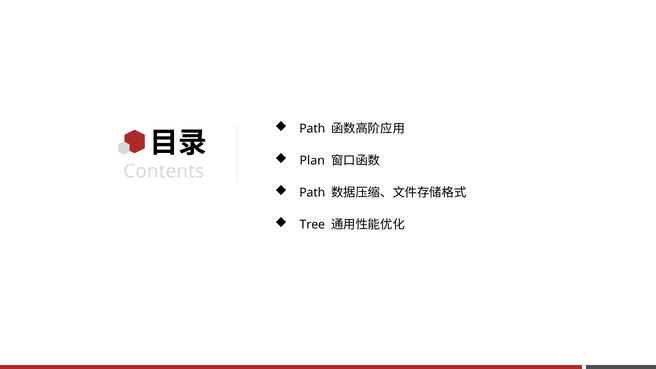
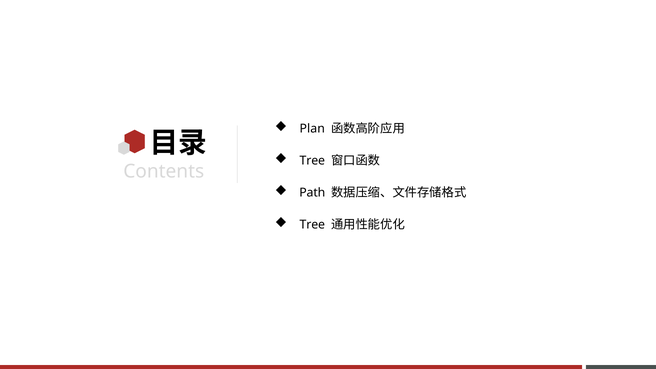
Path at (312, 129): Path -> Plan
Plan at (312, 161): Plan -> Tree
